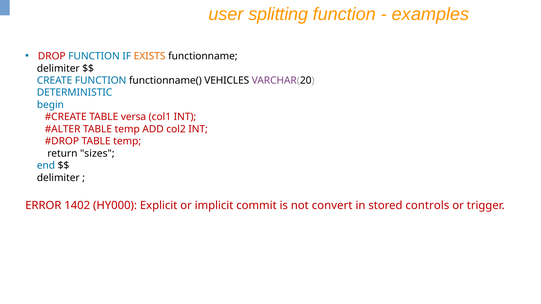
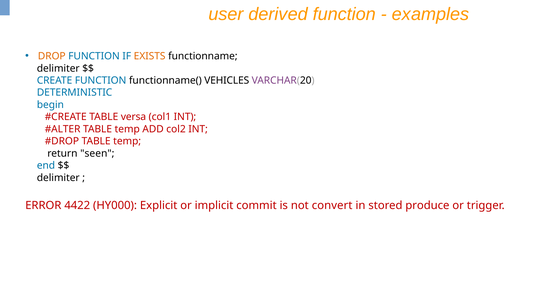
splitting: splitting -> derived
DROP colour: red -> orange
sizes: sizes -> seen
1402: 1402 -> 4422
controls: controls -> produce
